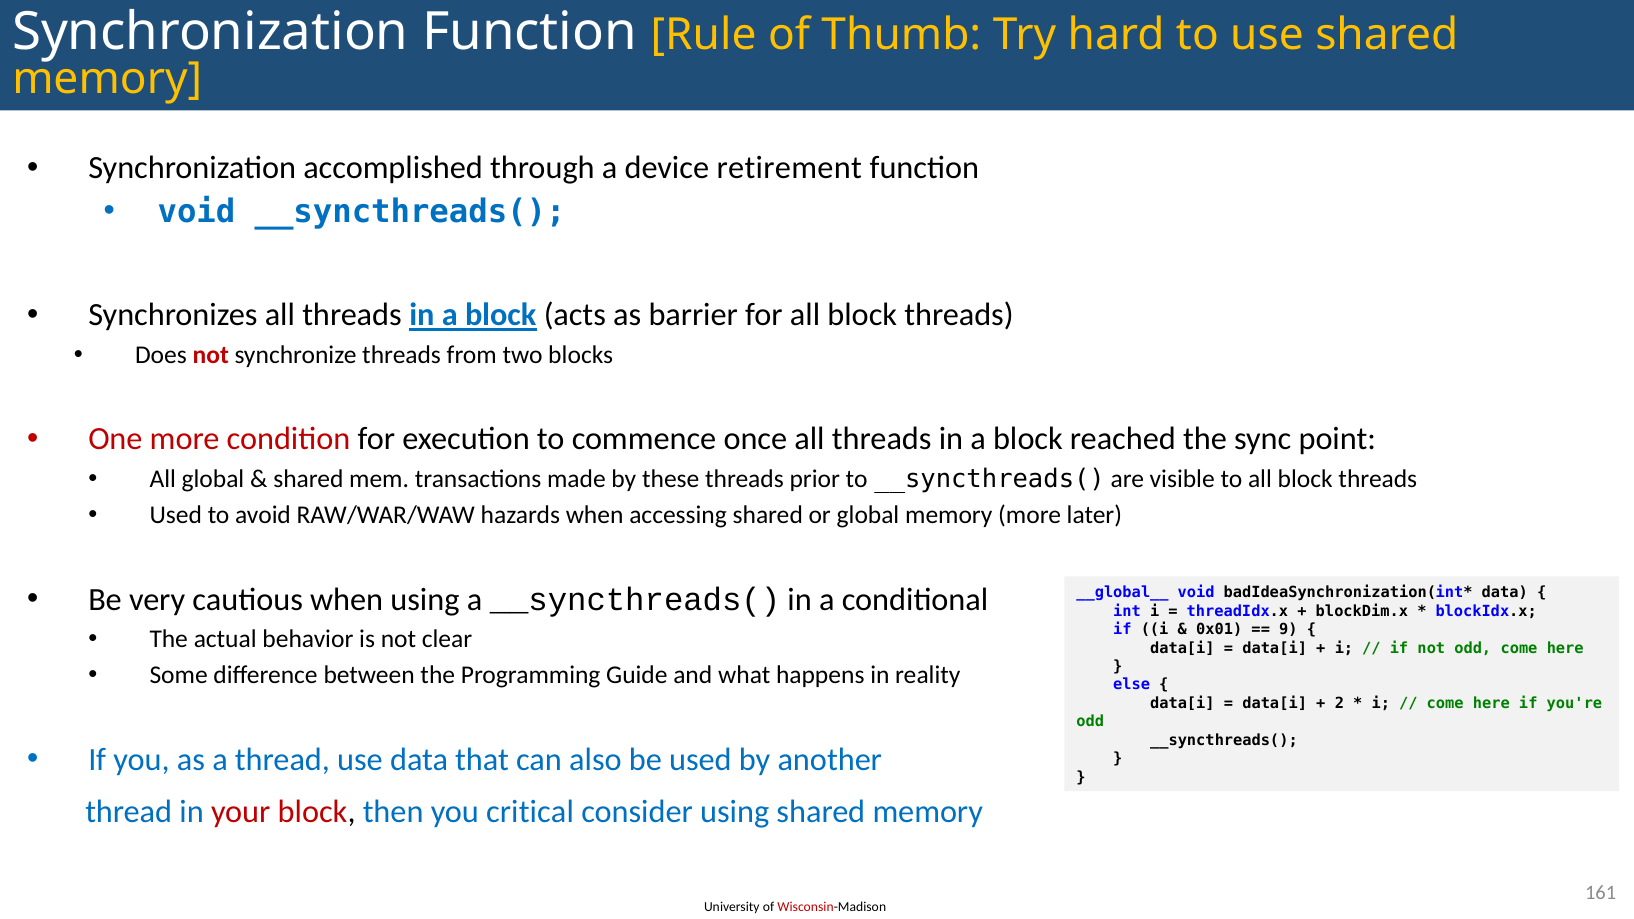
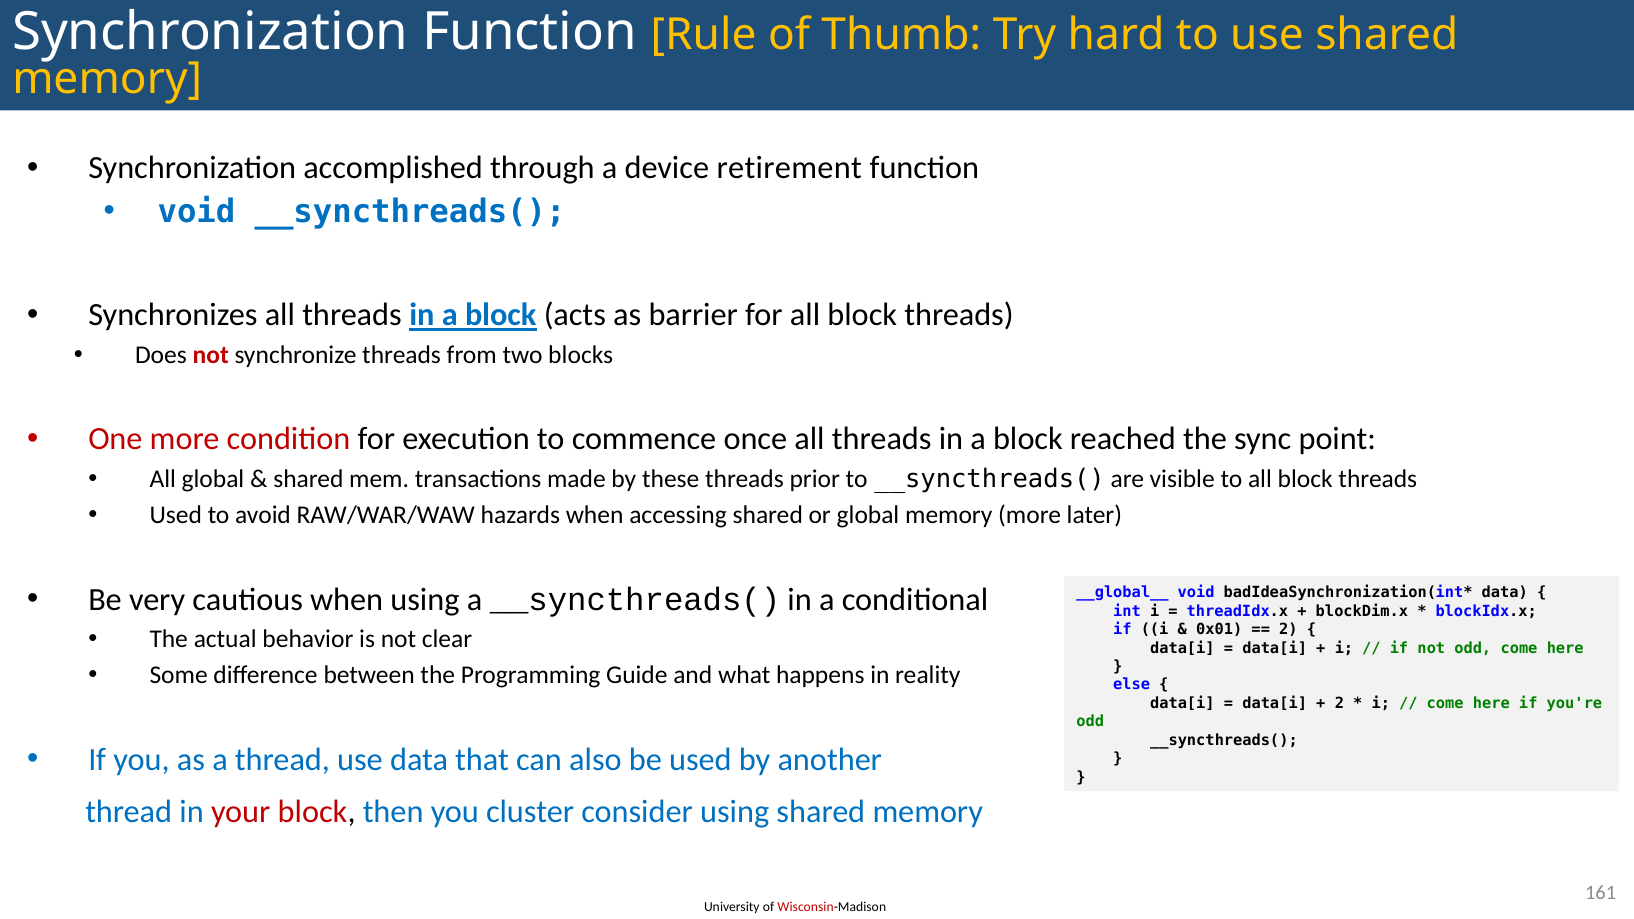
9 at (1288, 630): 9 -> 2
critical: critical -> cluster
